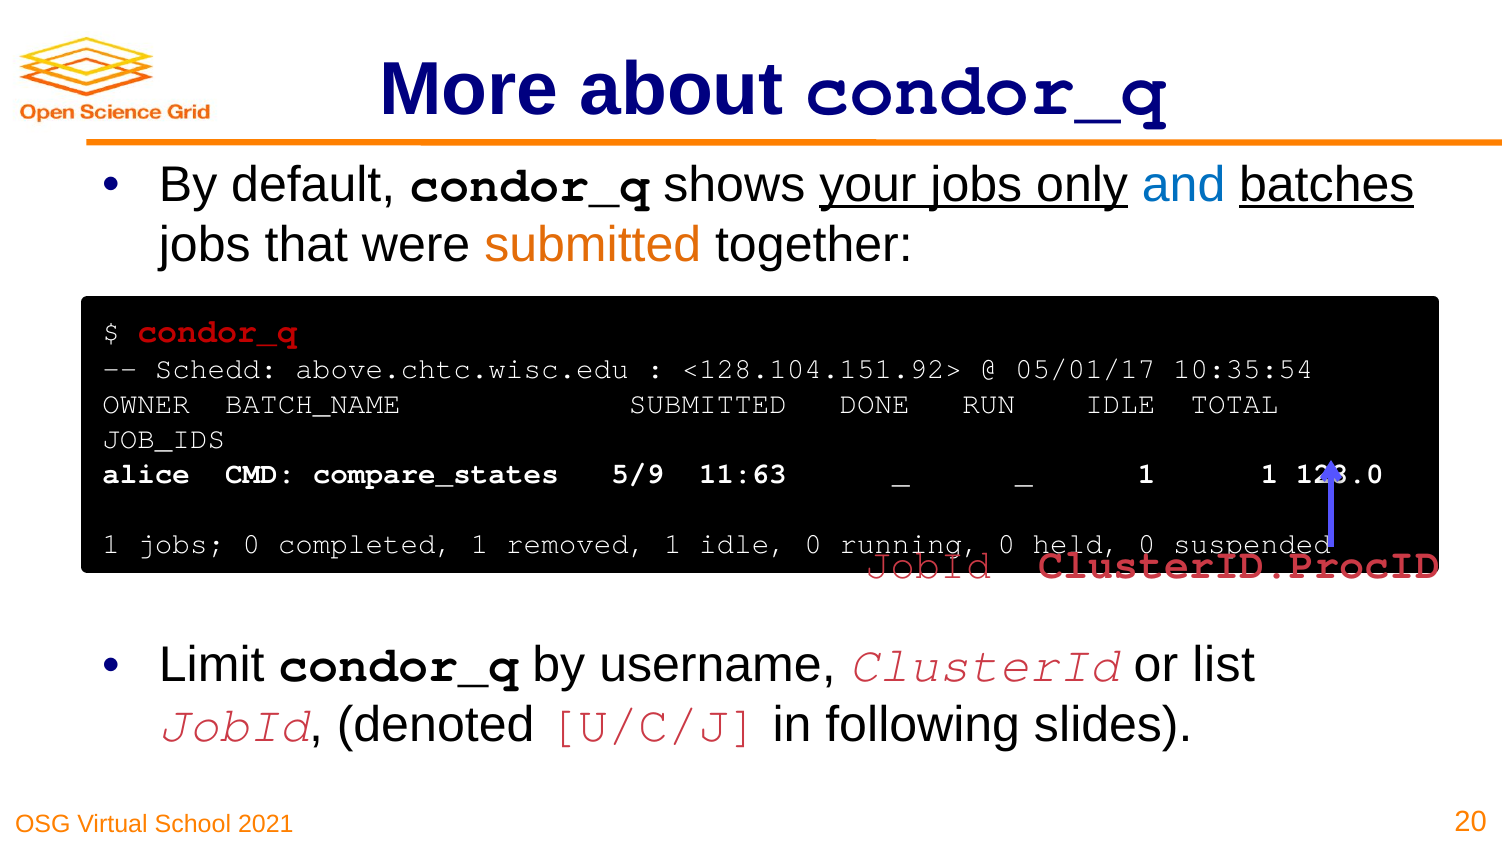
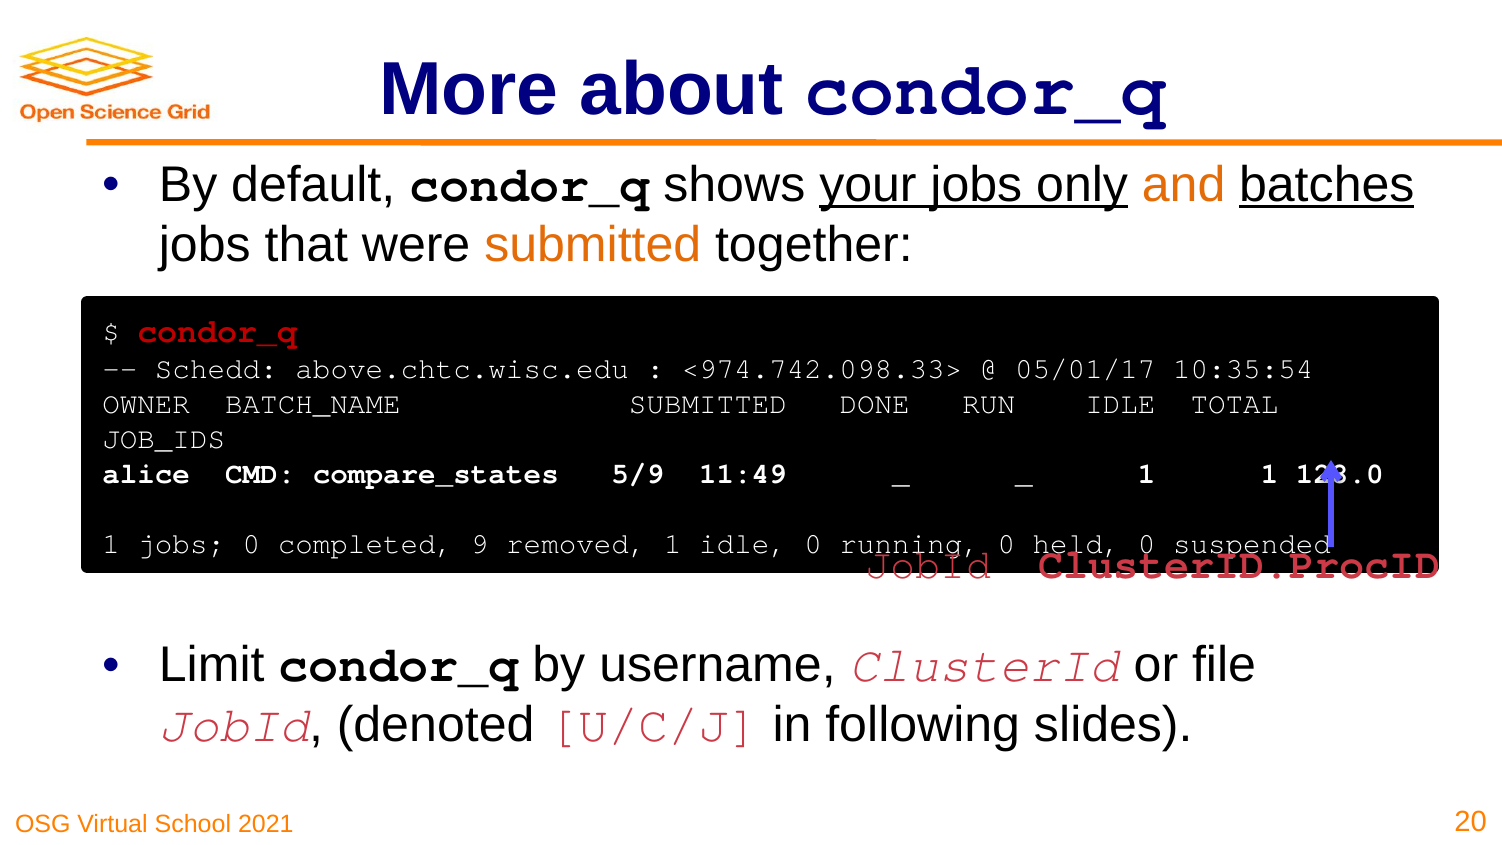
and colour: blue -> orange
<128.104.151.92>: <128.104.151.92> -> <974.742.098.33>
11:63: 11:63 -> 11:49
completed 1: 1 -> 9
list: list -> file
